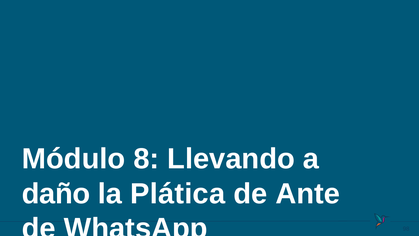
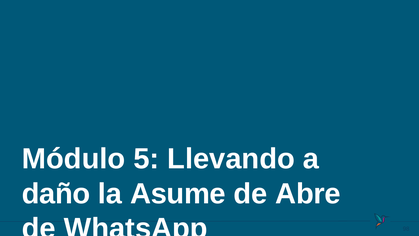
8: 8 -> 5
Plática: Plática -> Asume
Ante: Ante -> Abre
